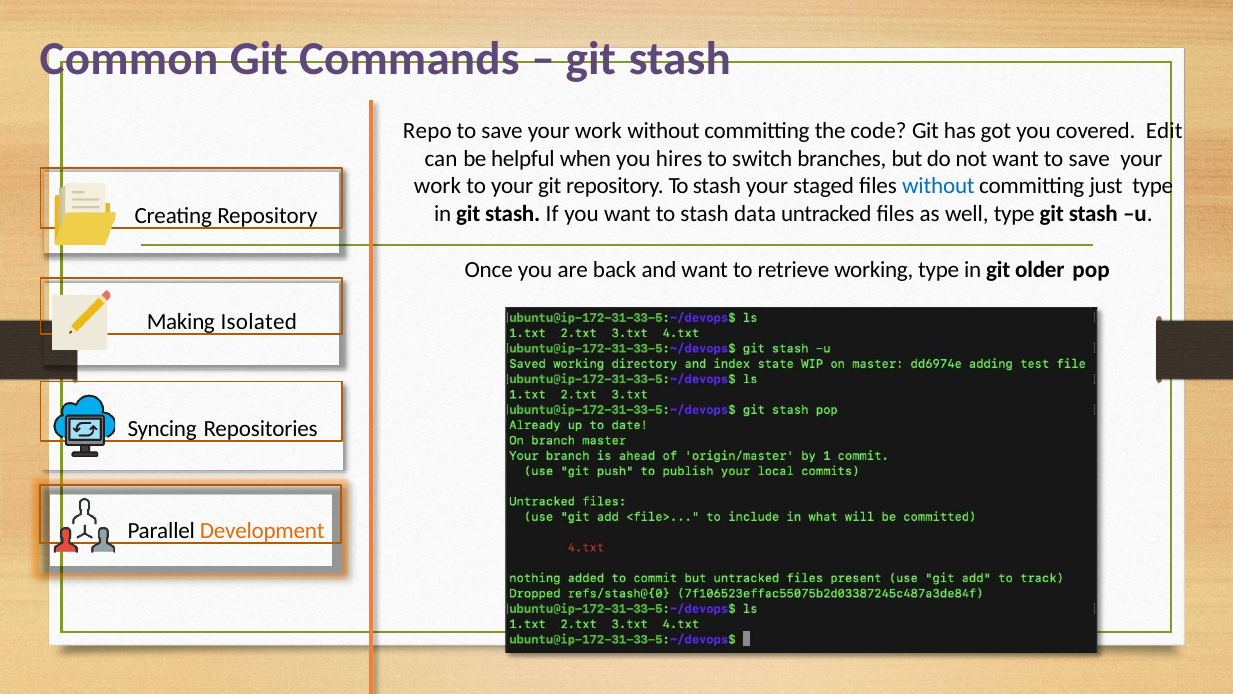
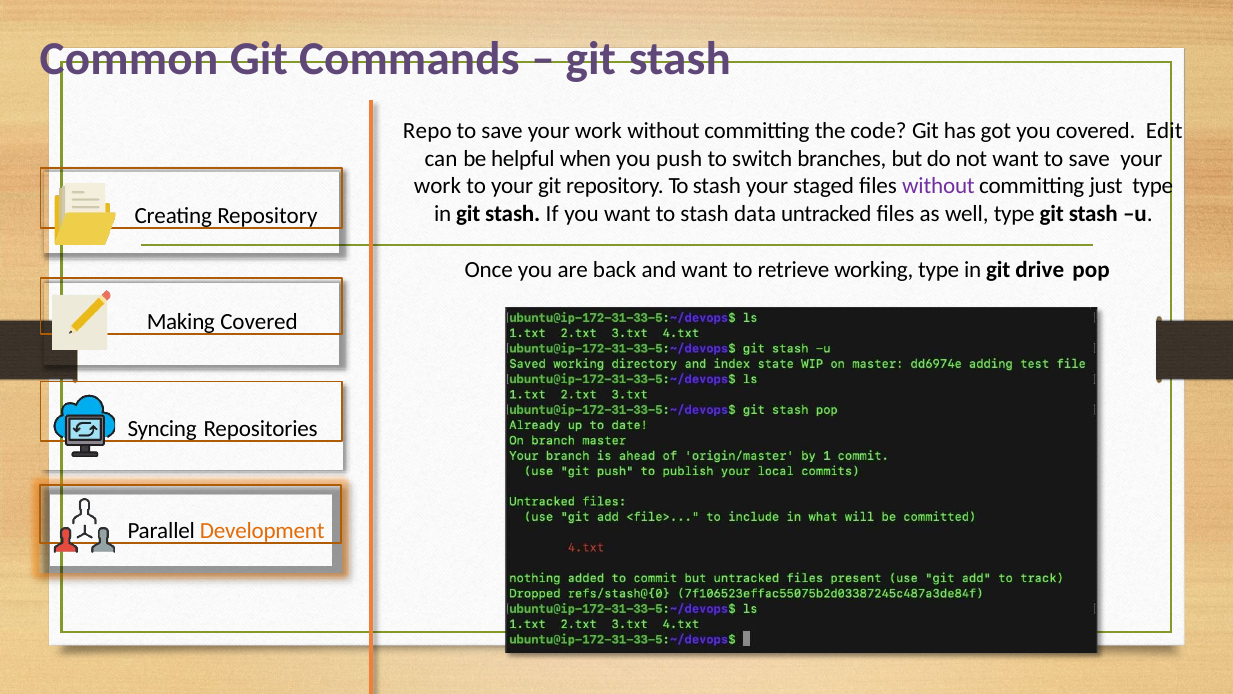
hires: hires -> push
without at (938, 186) colour: blue -> purple
older: older -> drive
Making Isolated: Isolated -> Covered
